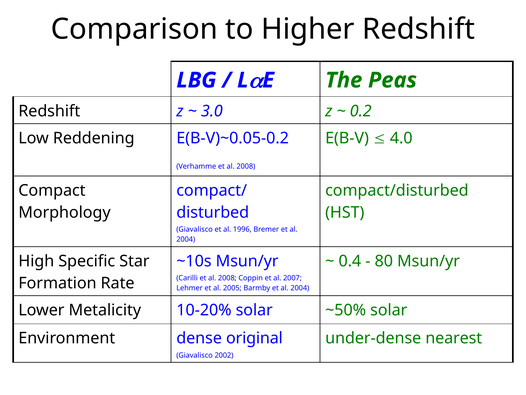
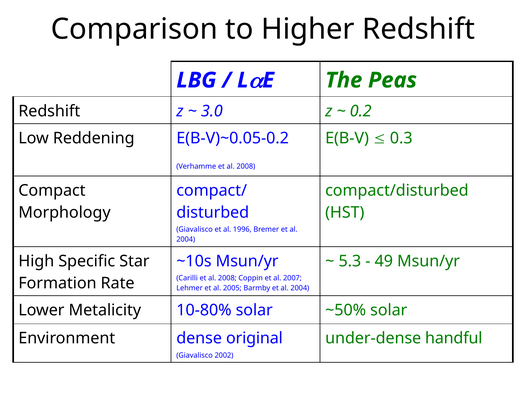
4.0: 4.0 -> 0.3
0.4: 0.4 -> 5.3
80: 80 -> 49
10-20%: 10-20% -> 10-80%
nearest: nearest -> handful
